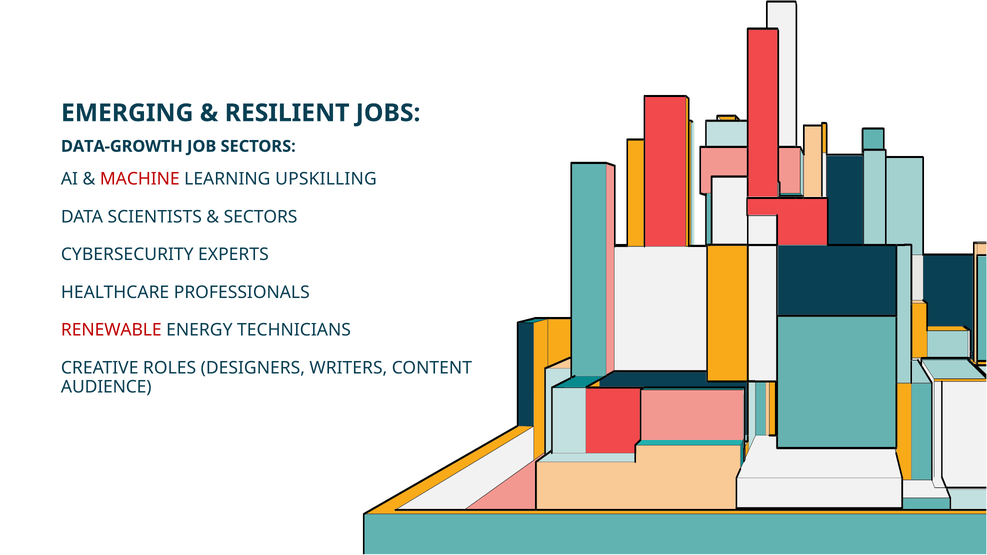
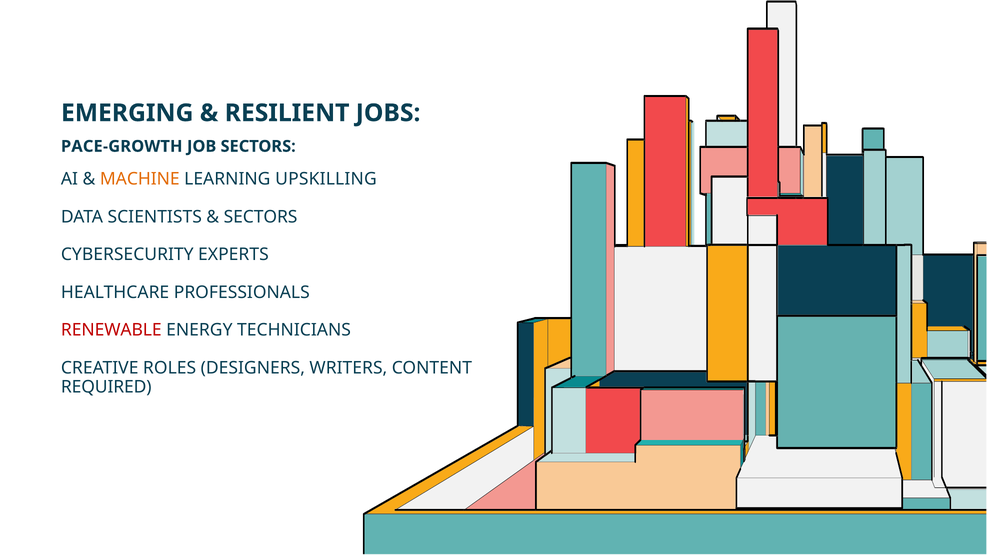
DATA-GROWTH: DATA-GROWTH -> PACE-GROWTH
MACHINE colour: red -> orange
AUDIENCE: AUDIENCE -> REQUIRED
